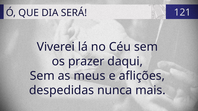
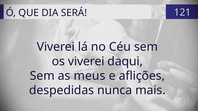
os prazer: prazer -> viverei
